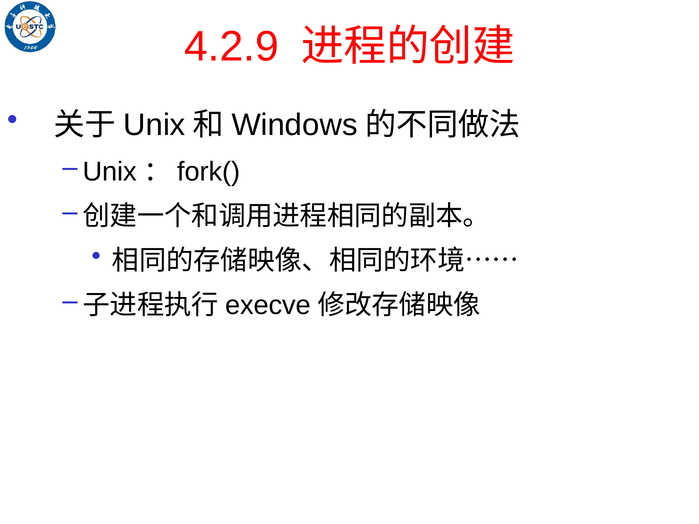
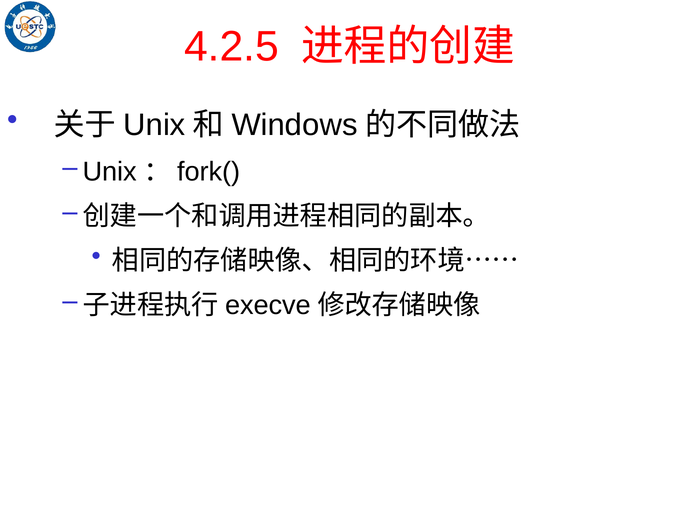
4.2.9: 4.2.9 -> 4.2.5
